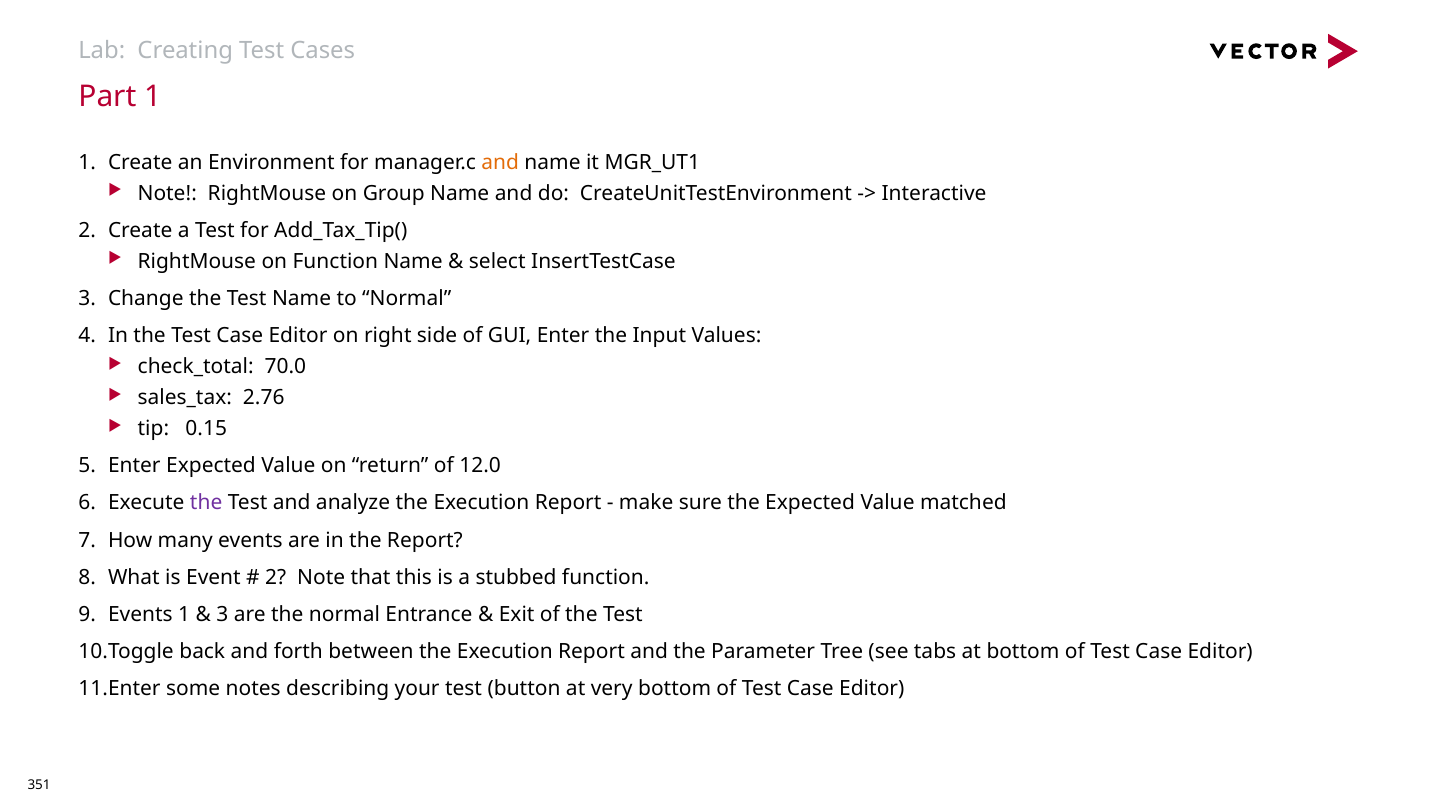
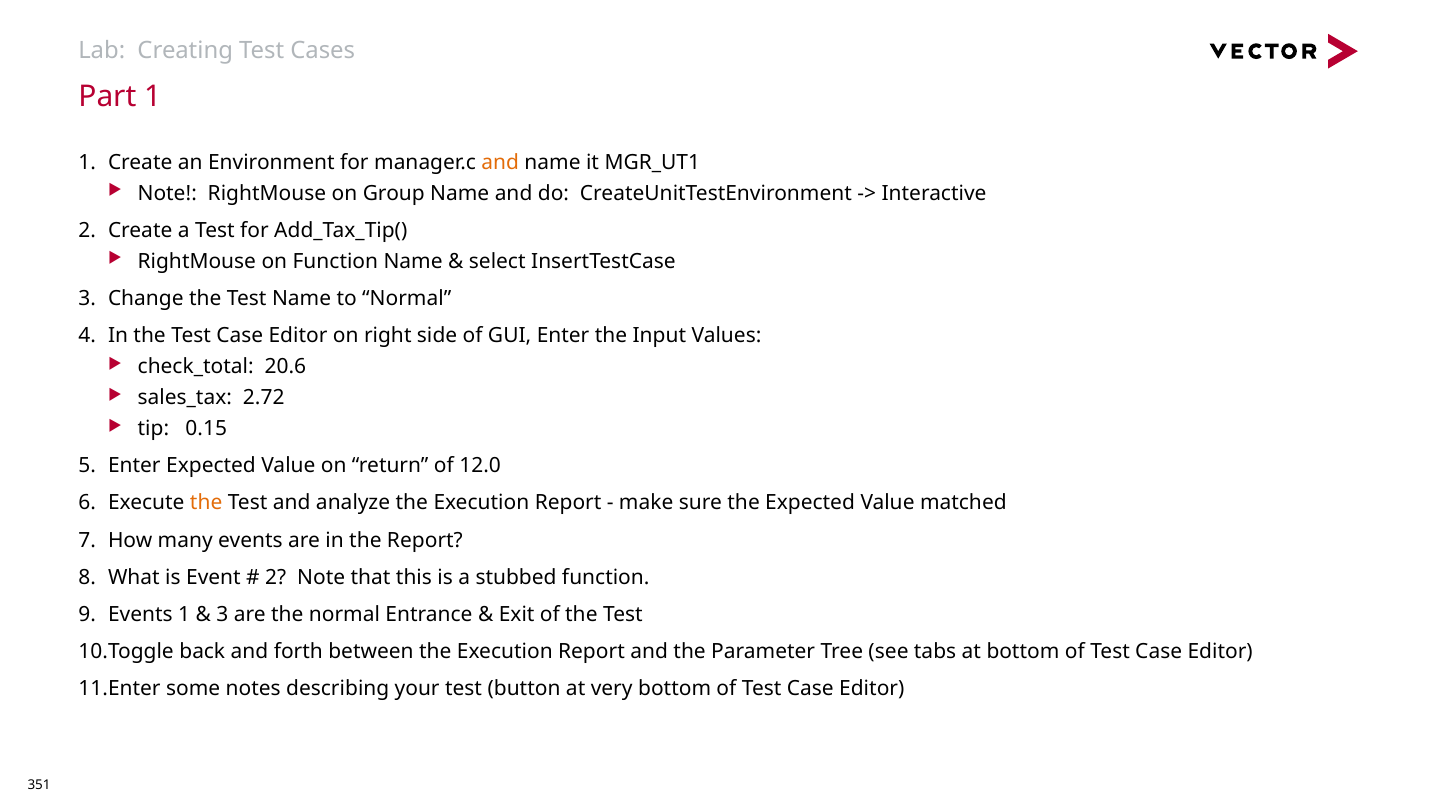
70.0: 70.0 -> 20.6
2.76: 2.76 -> 2.72
the at (206, 503) colour: purple -> orange
